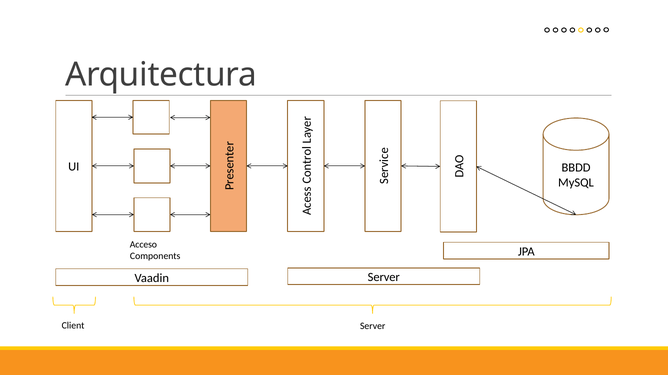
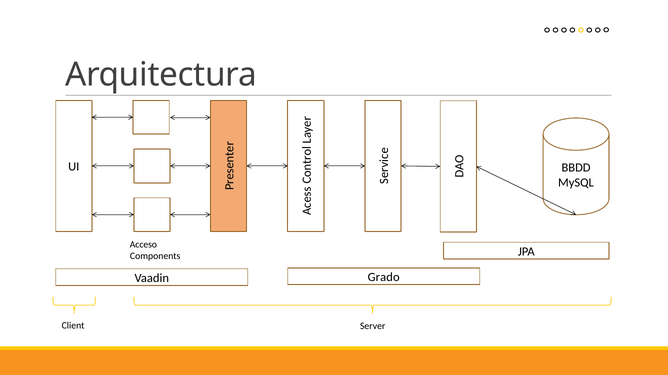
Server at (384, 278): Server -> Grado
